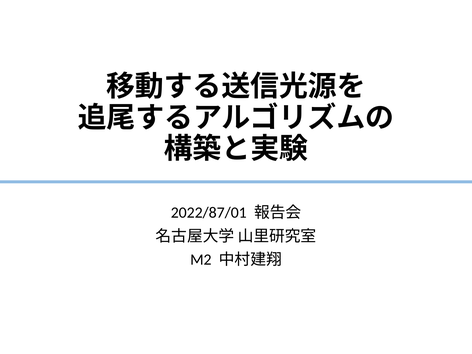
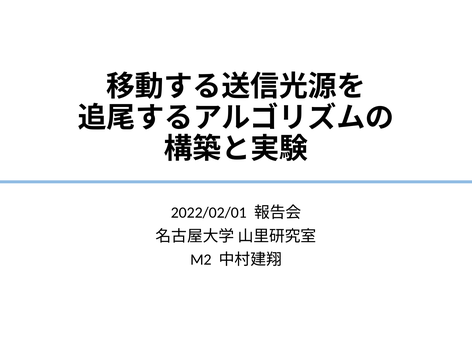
2022/87/01: 2022/87/01 -> 2022/02/01
